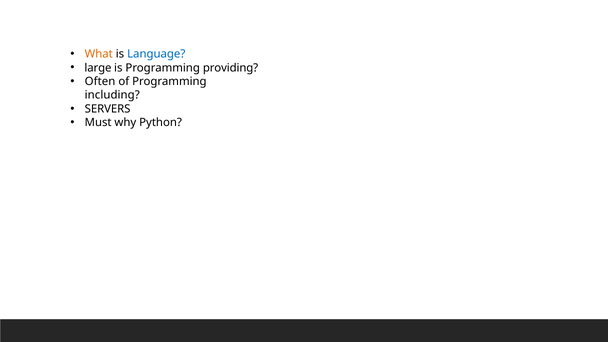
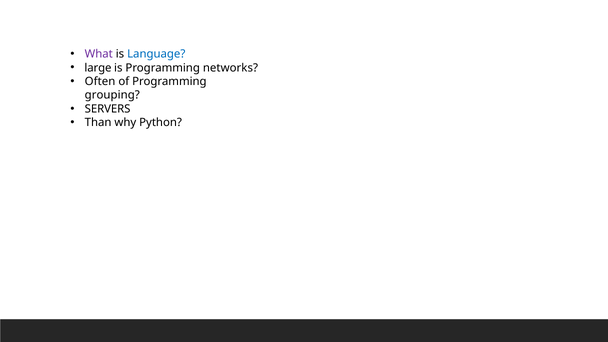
What colour: orange -> purple
providing: providing -> networks
including: including -> grouping
Must: Must -> Than
